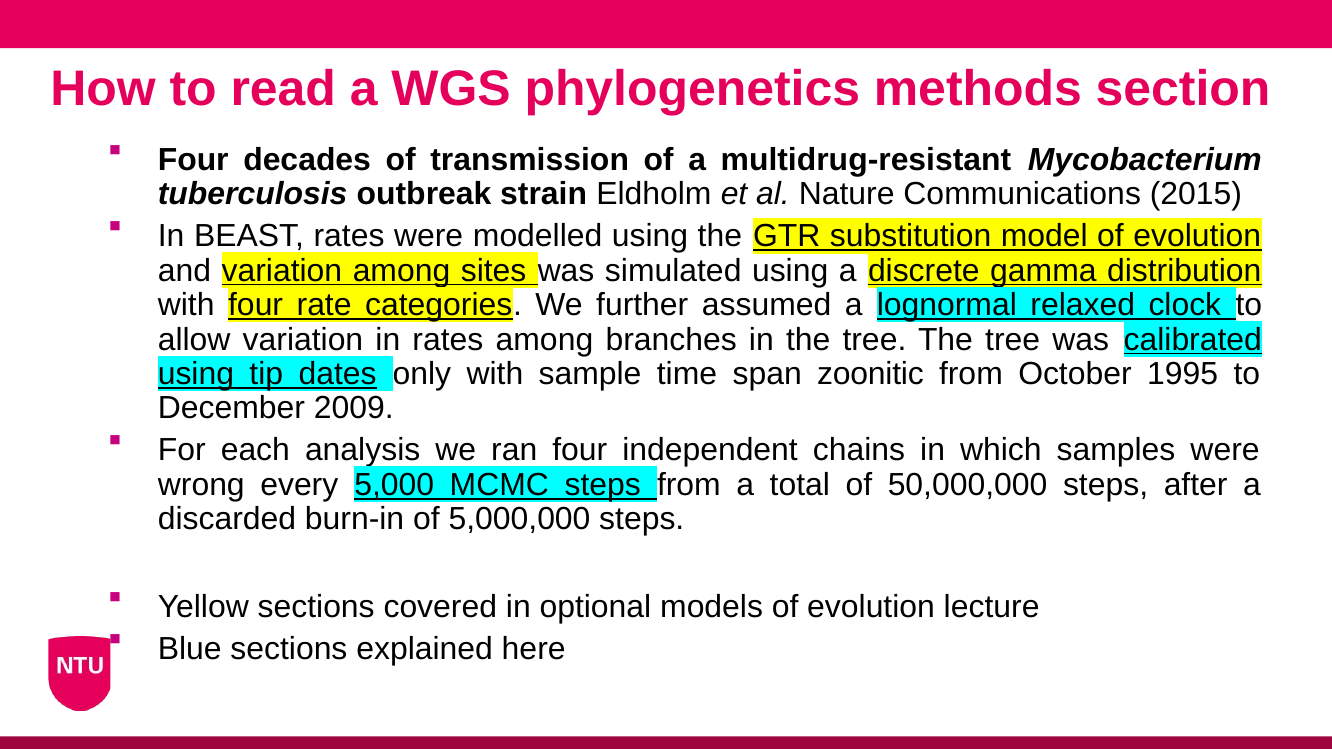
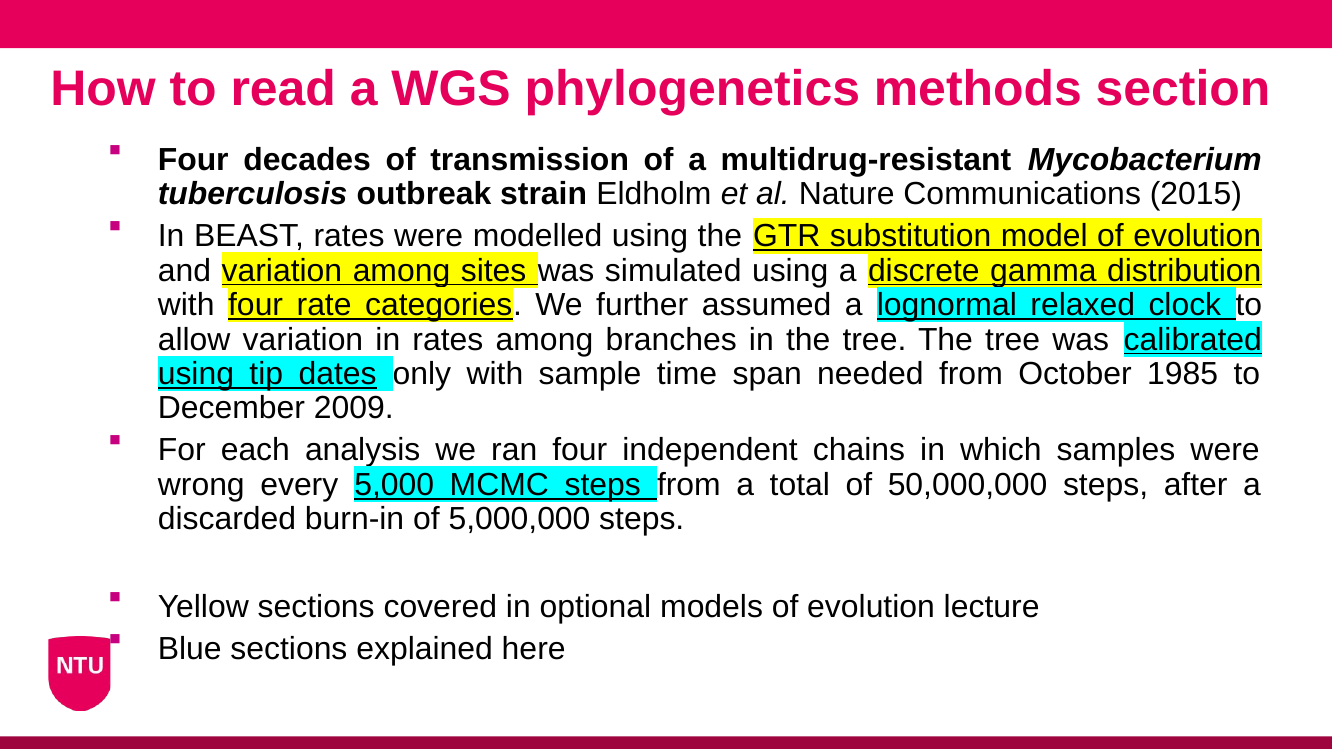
zoonitic: zoonitic -> needed
1995: 1995 -> 1985
